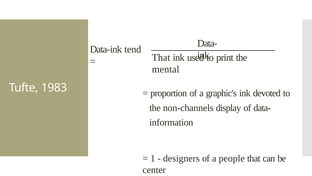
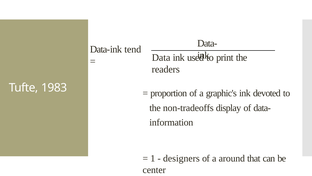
That at (161, 57): That -> Data
mental: mental -> readers
non-channels: non-channels -> non-tradeoffs
people: people -> around
